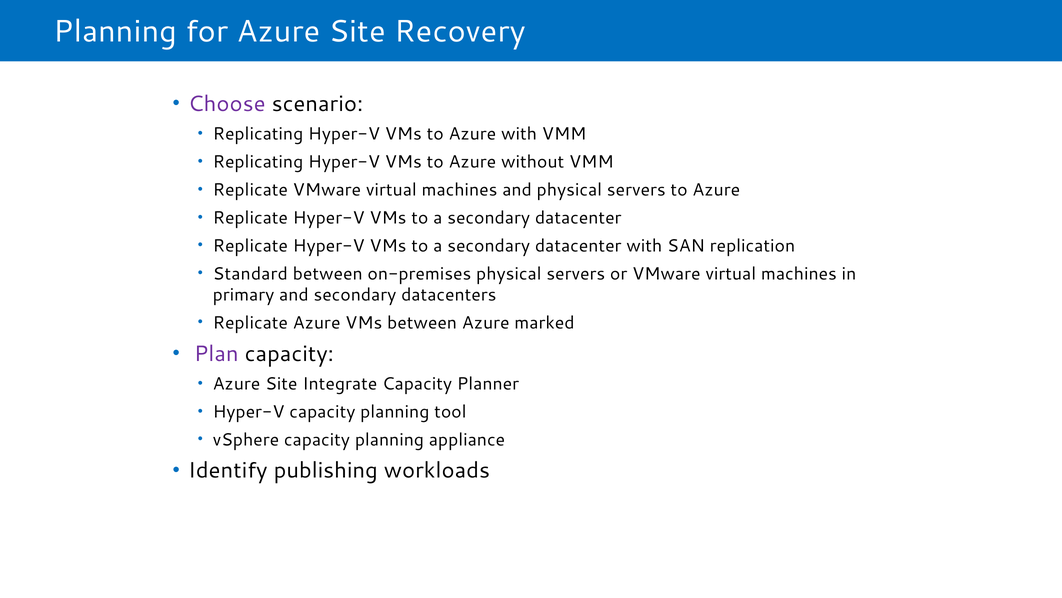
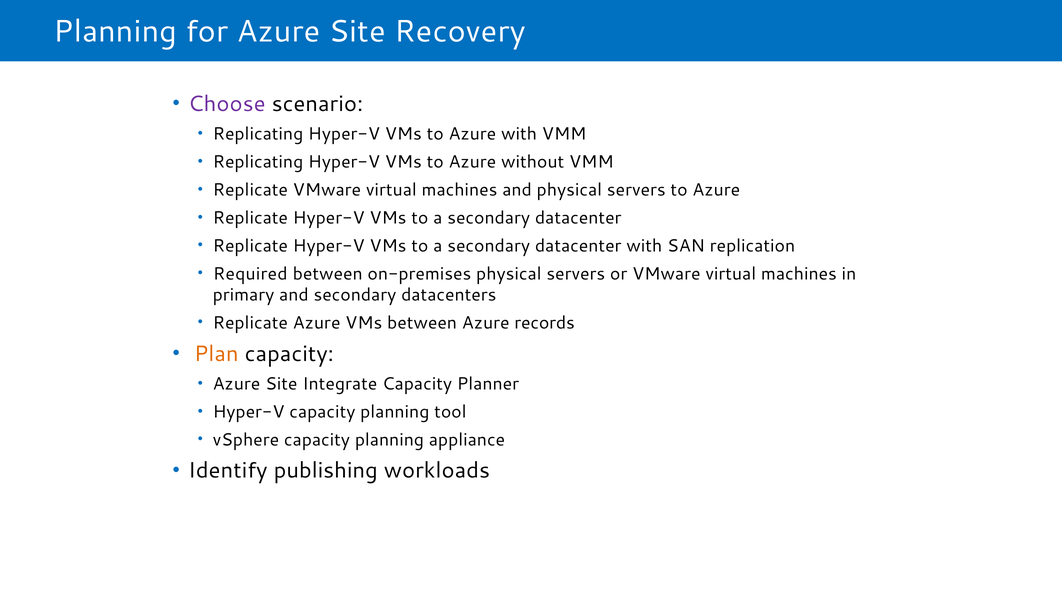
Standard: Standard -> Required
marked: marked -> records
Plan colour: purple -> orange
